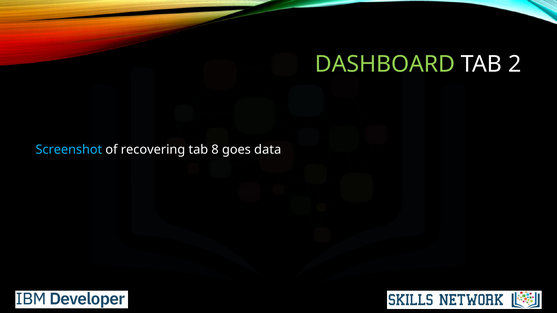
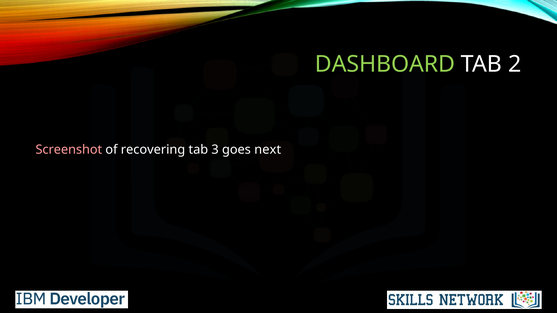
Screenshot colour: light blue -> pink
8: 8 -> 3
data: data -> next
